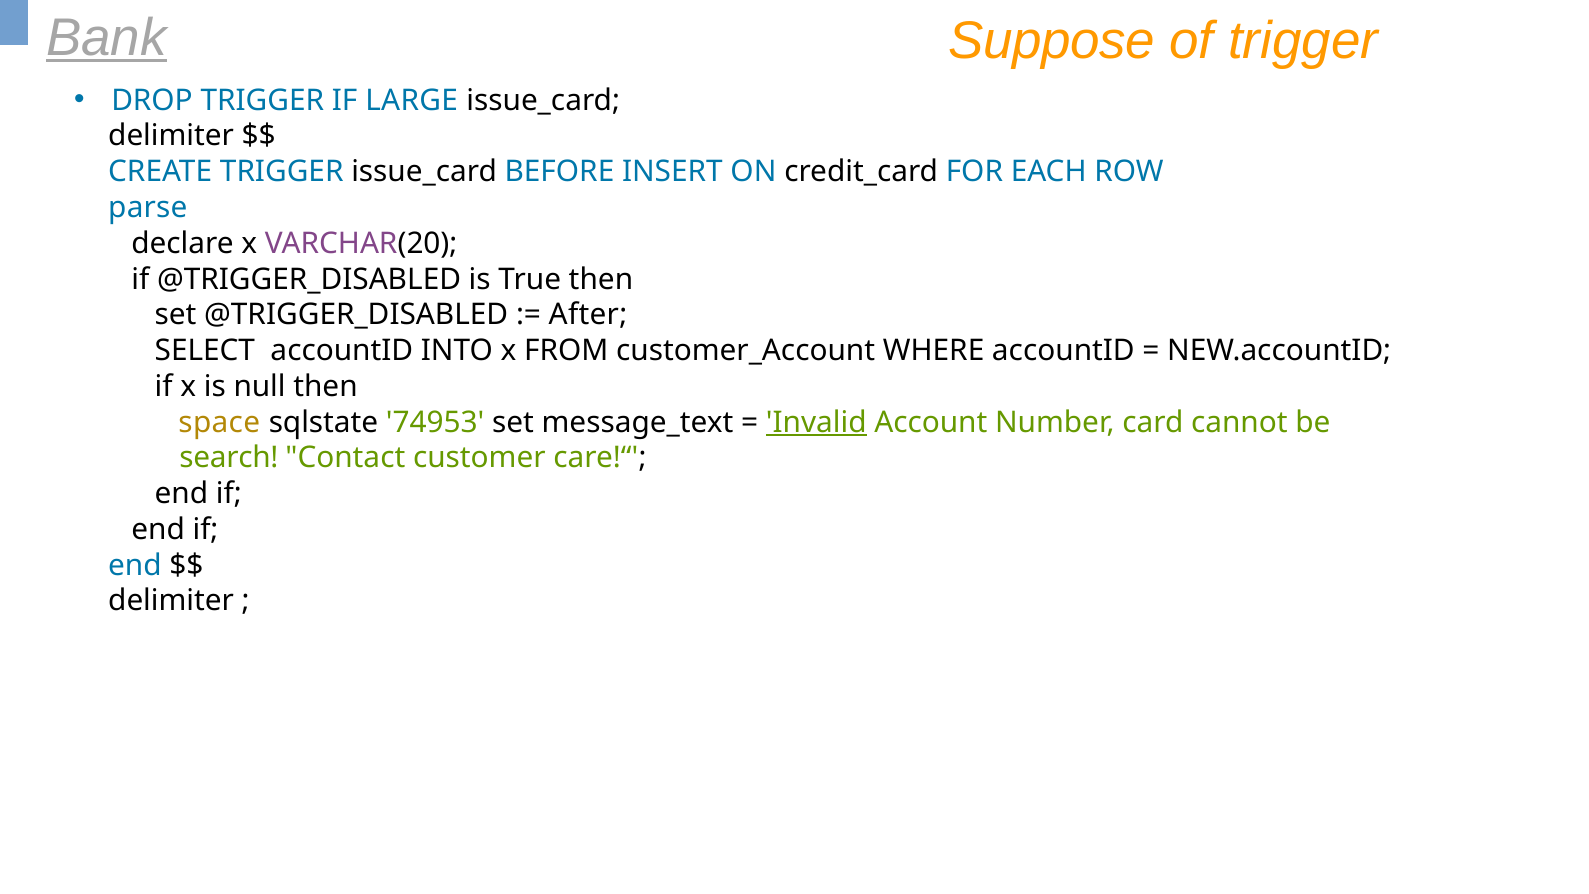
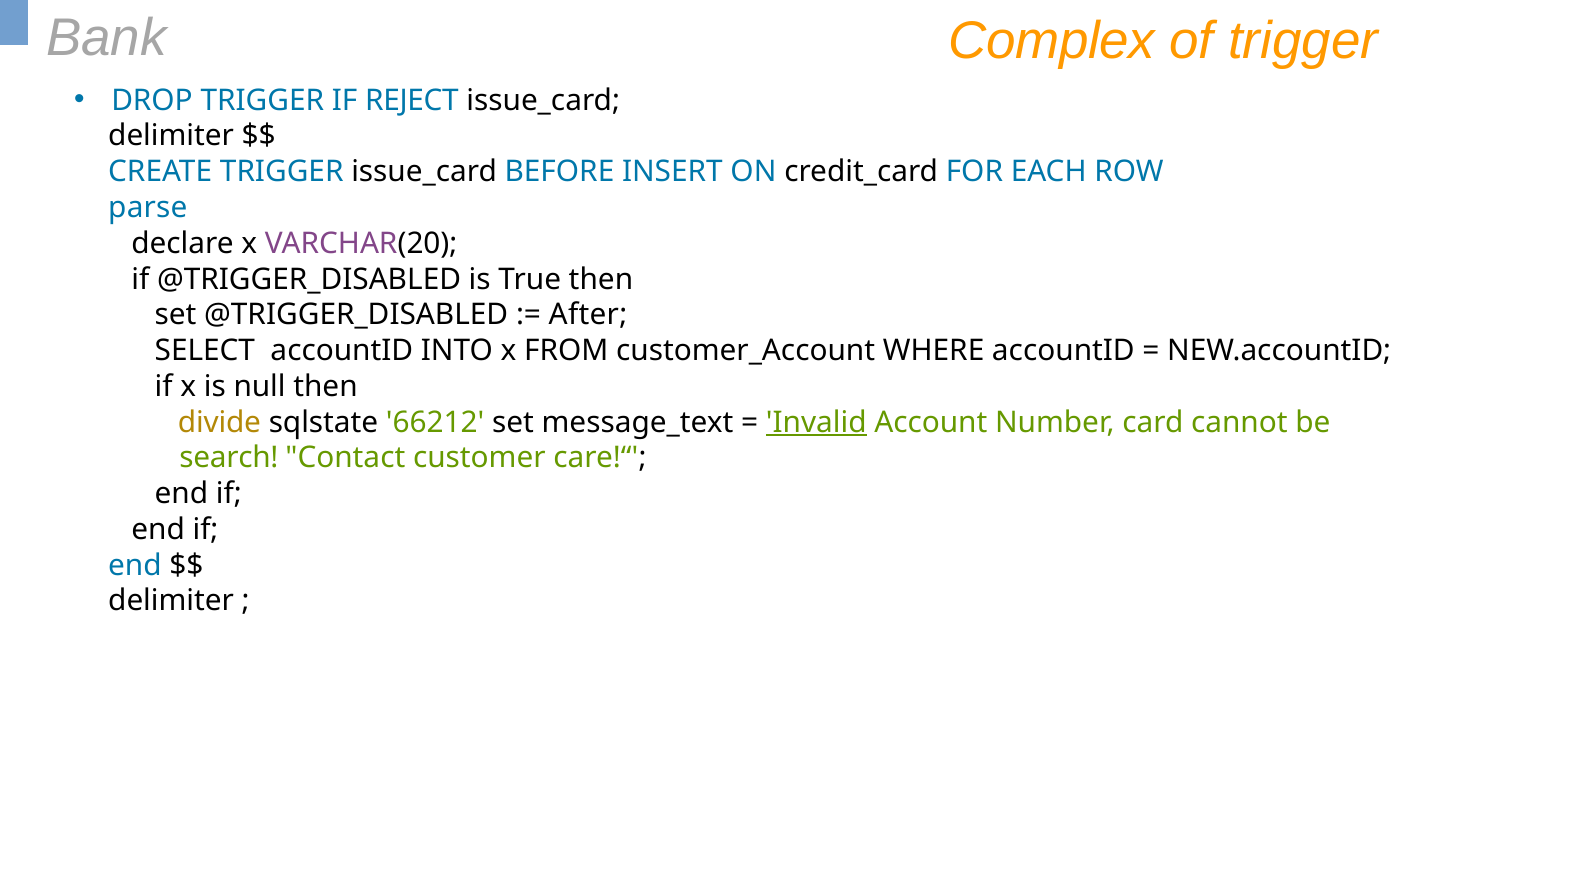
Bank underline: present -> none
Suppose: Suppose -> Complex
LARGE: LARGE -> REJECT
space: space -> divide
74953: 74953 -> 66212
